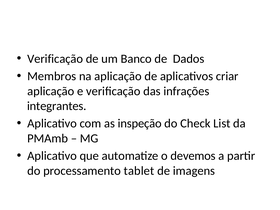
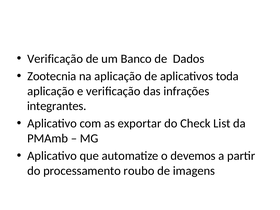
Membros: Membros -> Zootecnia
criar: criar -> toda
inspeção: inspeção -> exportar
tablet: tablet -> roubo
